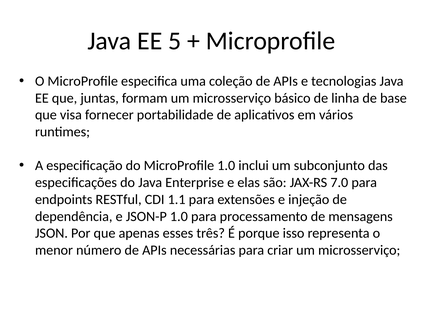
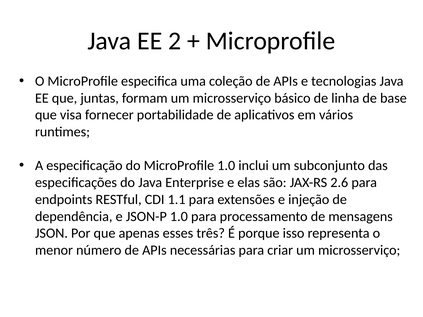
5: 5 -> 2
7.0: 7.0 -> 2.6
